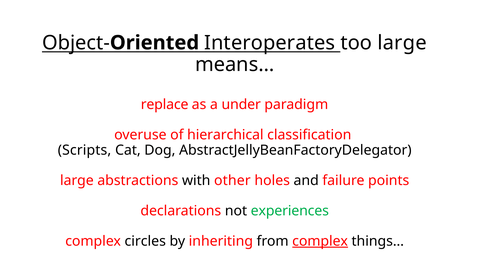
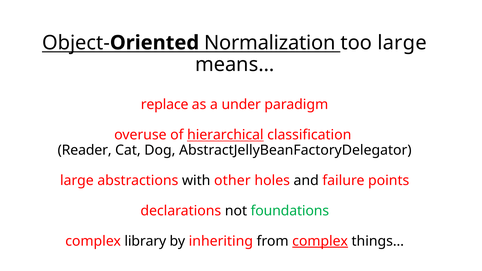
Interoperates: Interoperates -> Normalization
hierarchical underline: none -> present
Scripts: Scripts -> Reader
experiences: experiences -> foundations
circles: circles -> library
